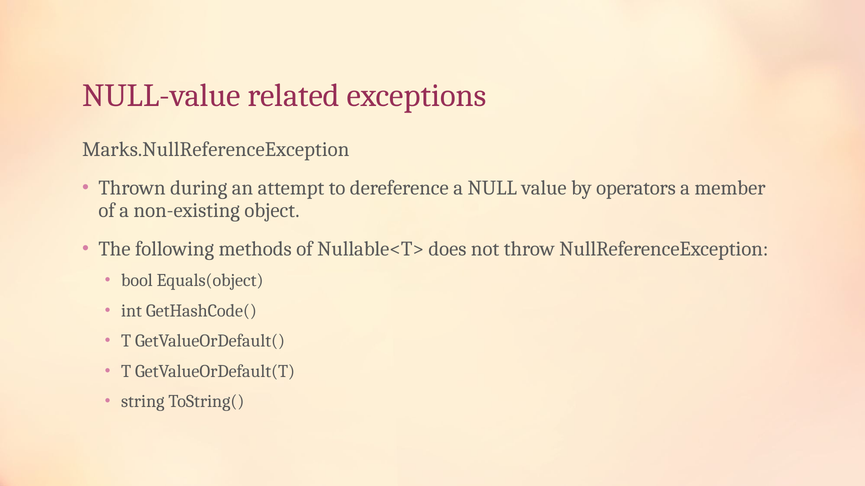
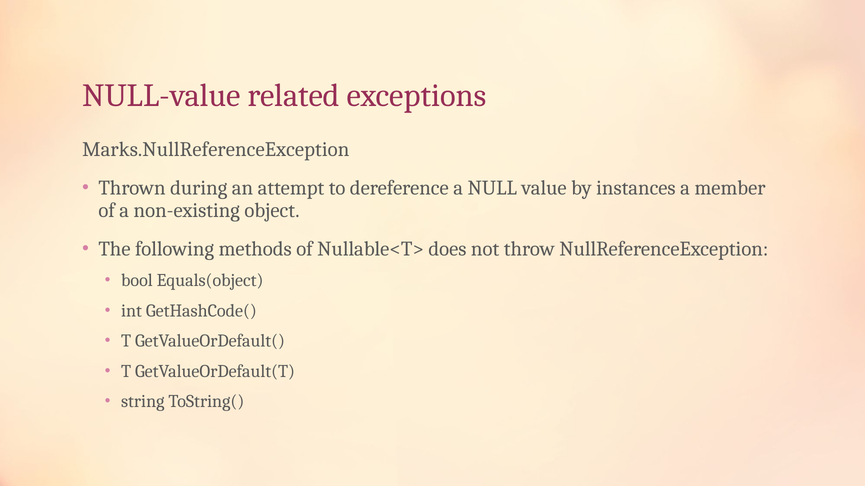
operators: operators -> instances
